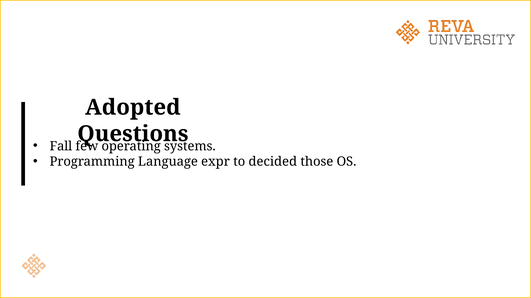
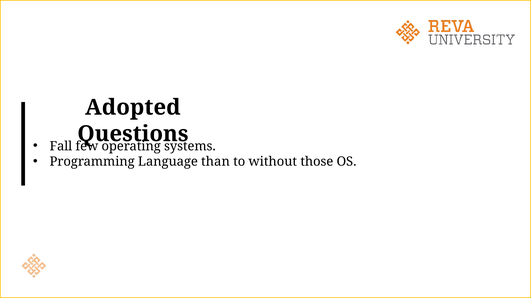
expr: expr -> than
decided: decided -> without
